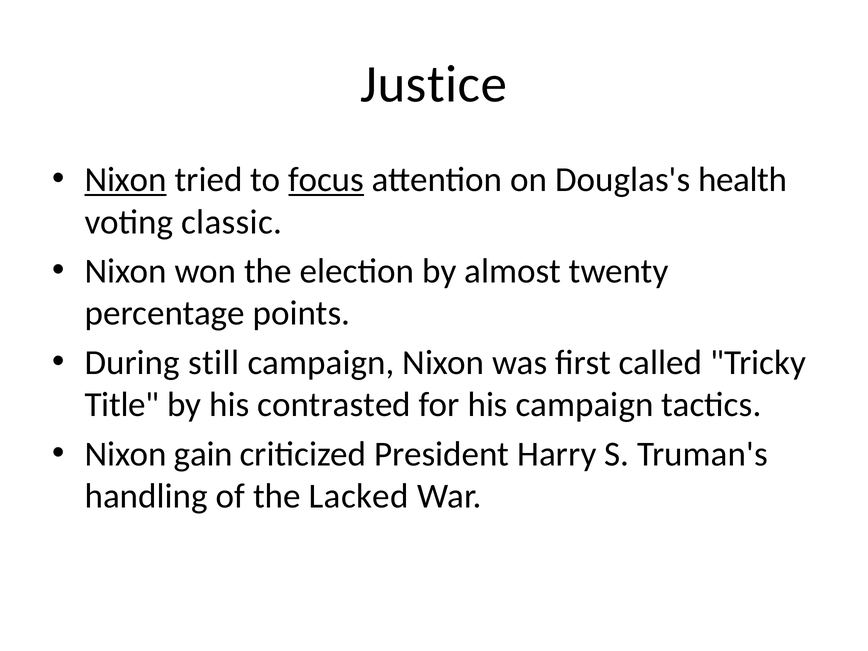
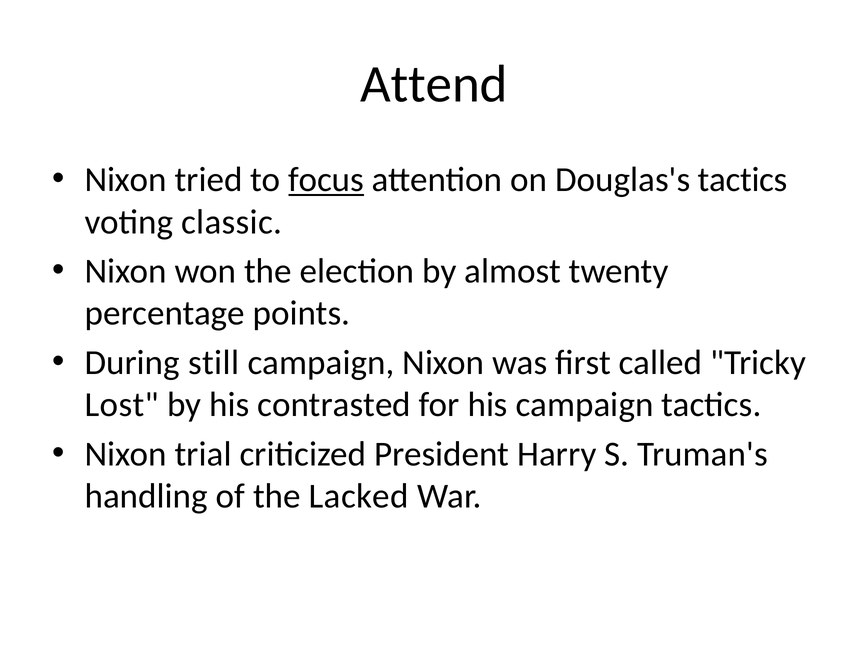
Justice: Justice -> Attend
Nixon at (126, 180) underline: present -> none
Douglas's health: health -> tactics
Title: Title -> Lost
gain: gain -> trial
